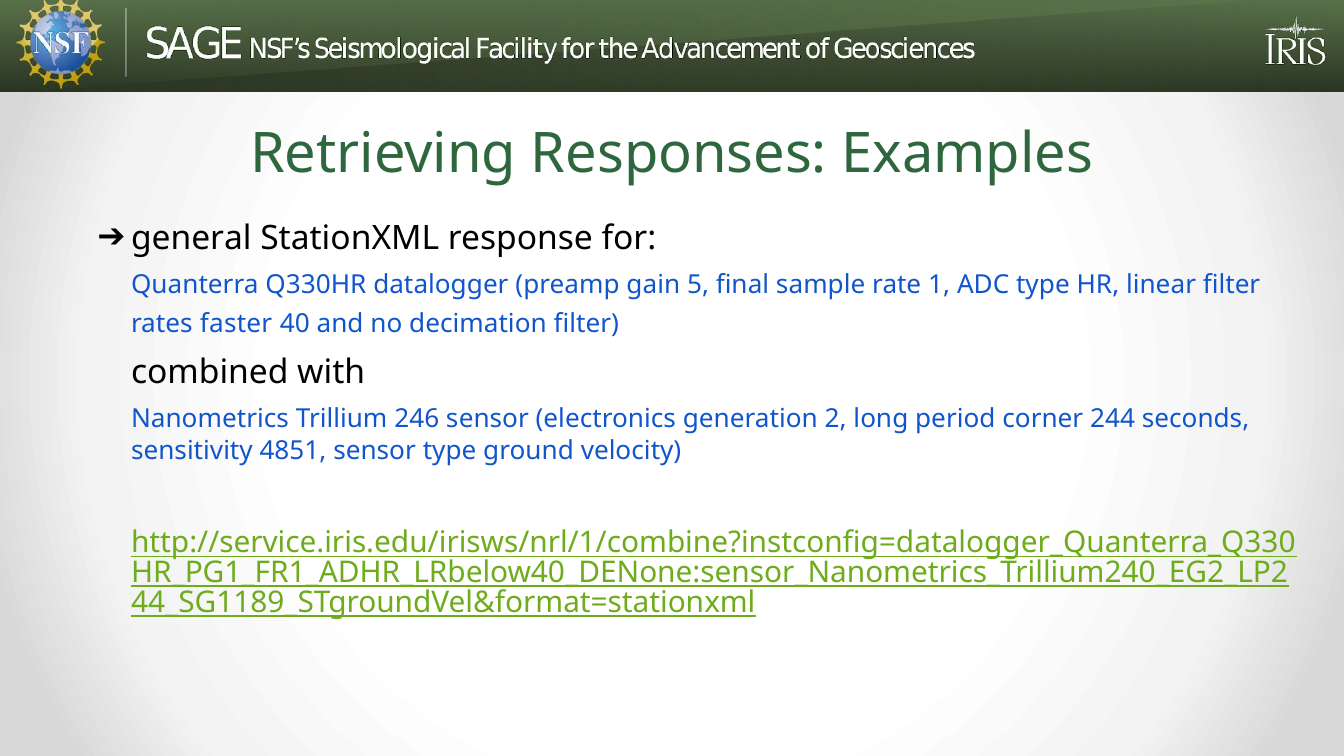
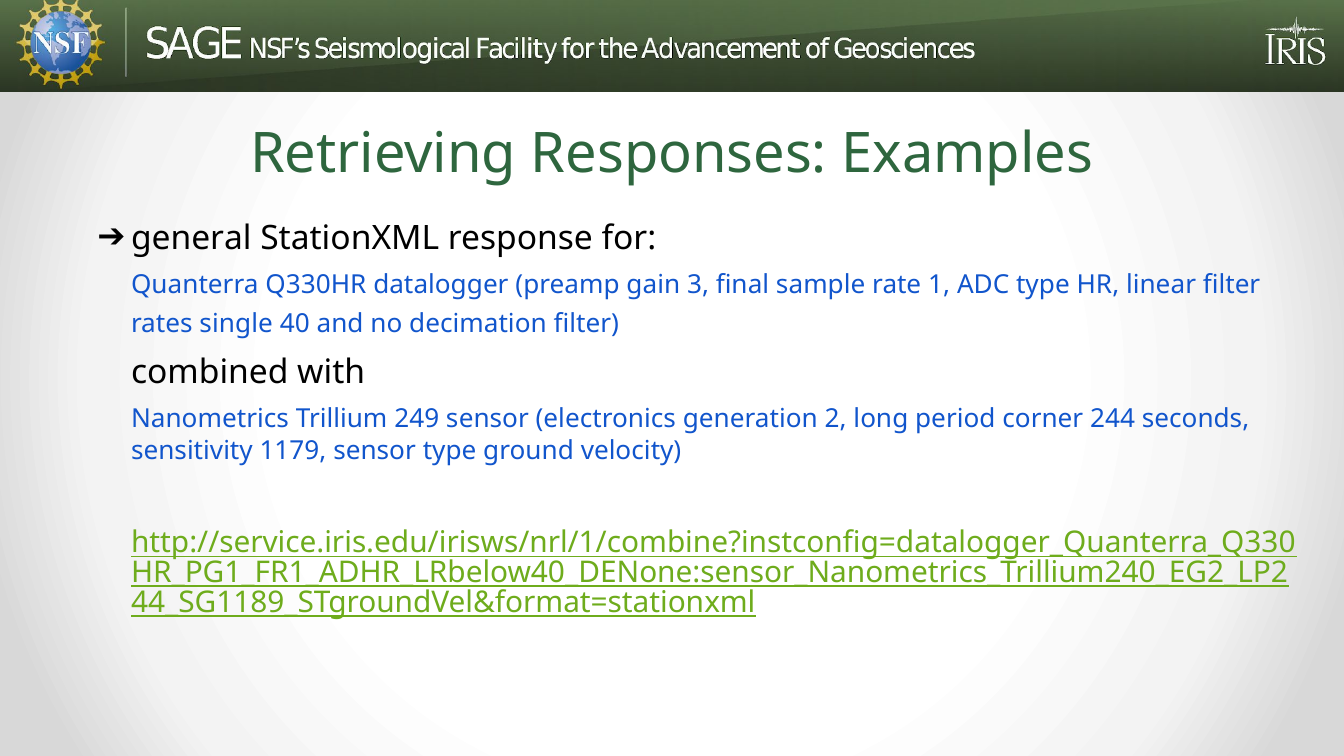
5: 5 -> 3
faster: faster -> single
246: 246 -> 249
4851: 4851 -> 1179
